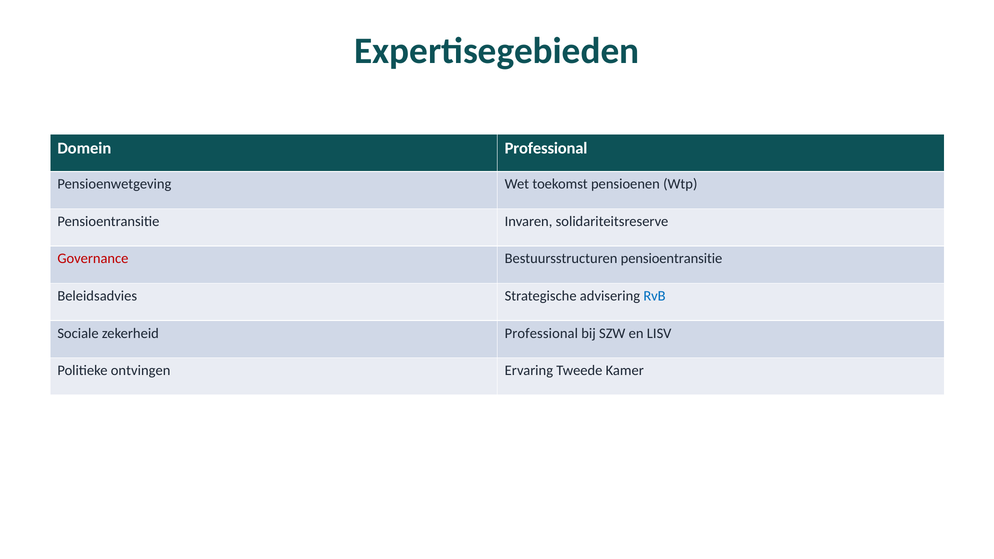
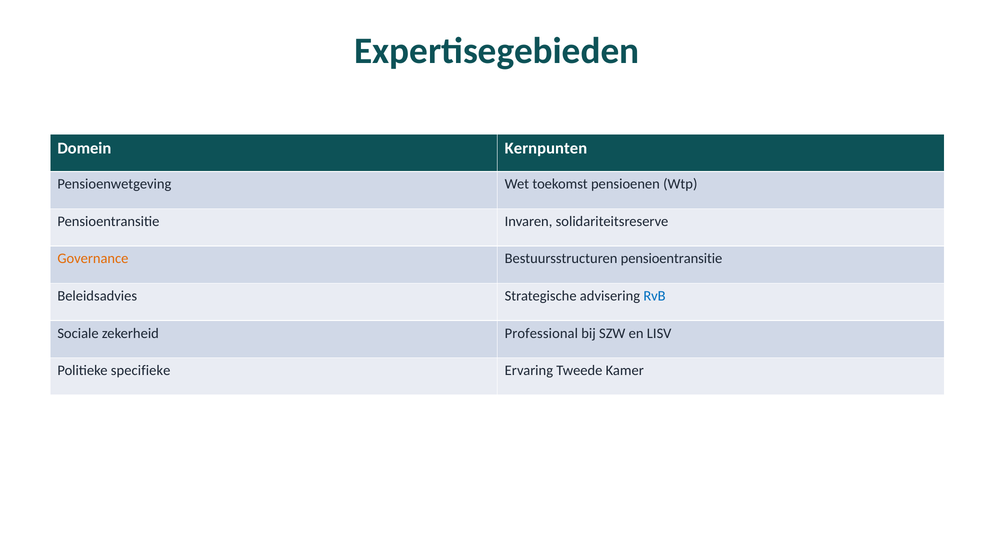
Domein Professional: Professional -> Kernpunten
Governance colour: red -> orange
ontvingen: ontvingen -> specifieke
